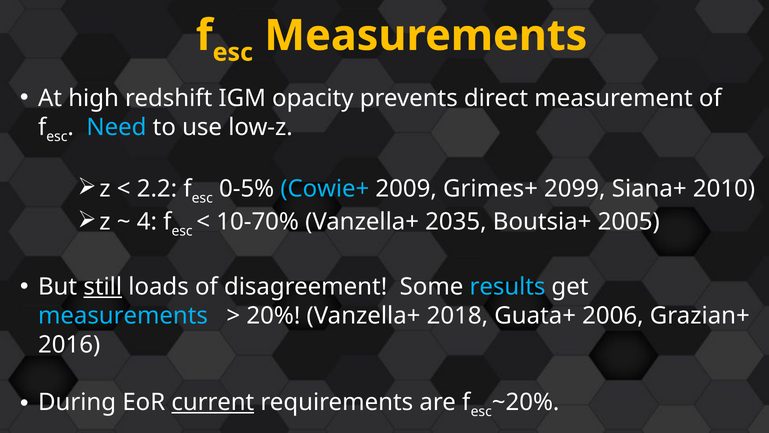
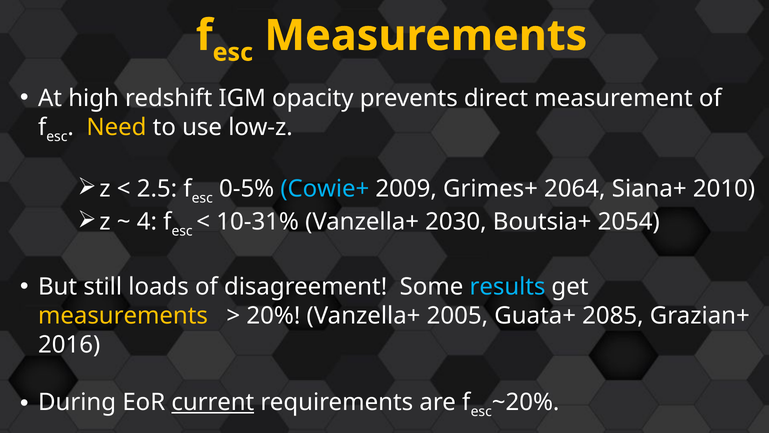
Need colour: light blue -> yellow
2.2: 2.2 -> 2.5
2099: 2099 -> 2064
10-70%: 10-70% -> 10-31%
2035: 2035 -> 2030
2005: 2005 -> 2054
still underline: present -> none
measurements at (123, 315) colour: light blue -> yellow
2018: 2018 -> 2005
2006: 2006 -> 2085
